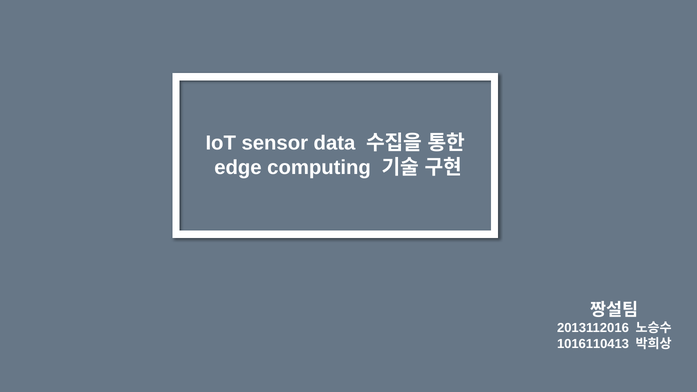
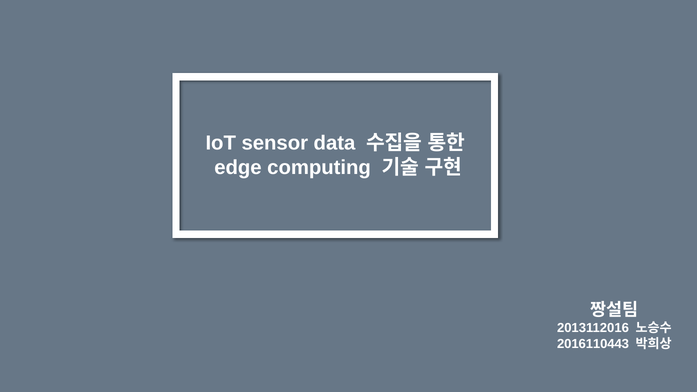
1016110413: 1016110413 -> 2016110443
